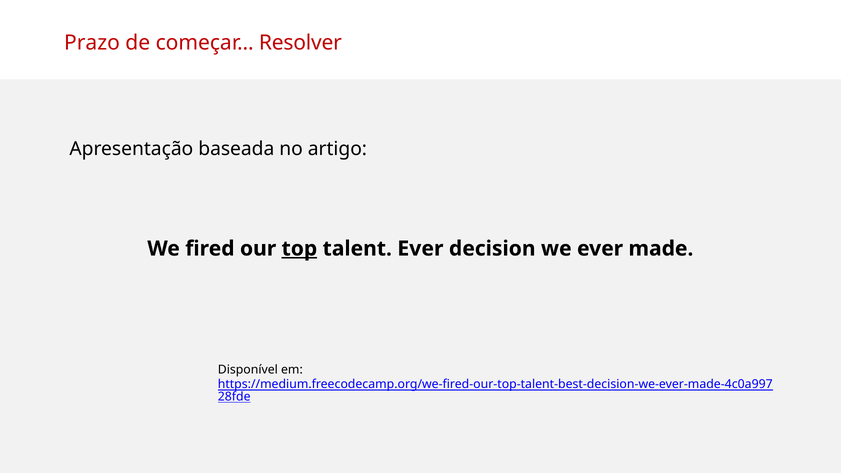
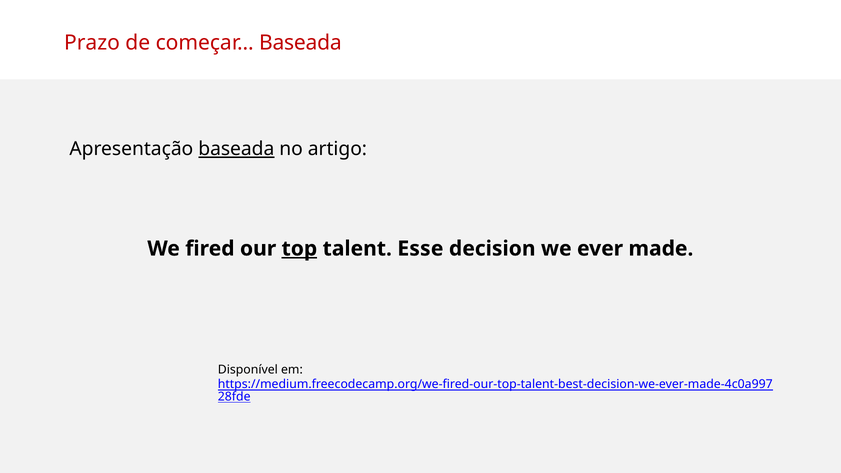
começar… Resolver: Resolver -> Baseada
baseada at (236, 149) underline: none -> present
talent Ever: Ever -> Esse
